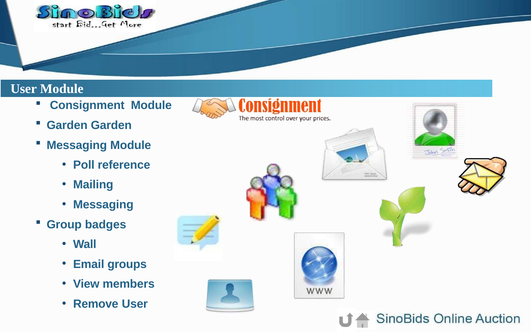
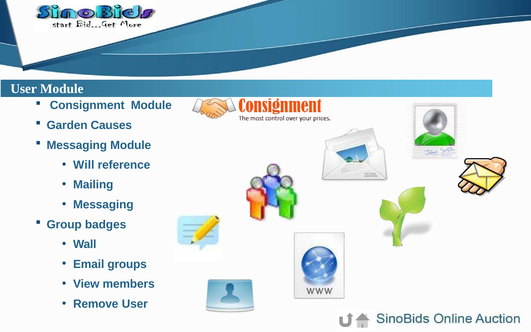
Garden Garden: Garden -> Causes
Poll: Poll -> Will
